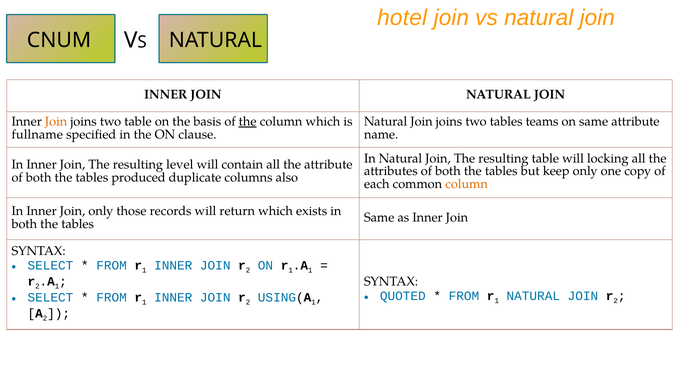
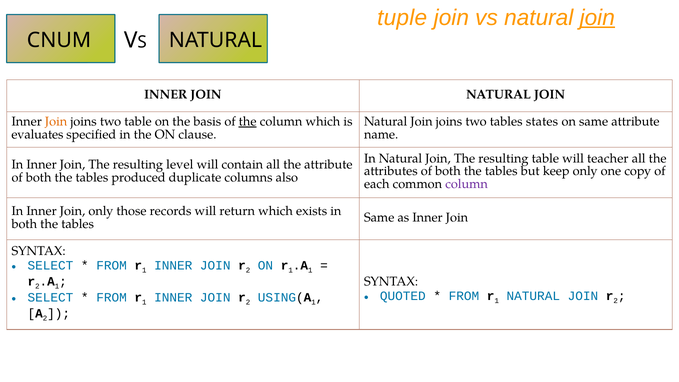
hotel: hotel -> tuple
join at (597, 18) underline: none -> present
teams: teams -> states
fullname: fullname -> evaluates
locking: locking -> teacher
column at (467, 184) colour: orange -> purple
